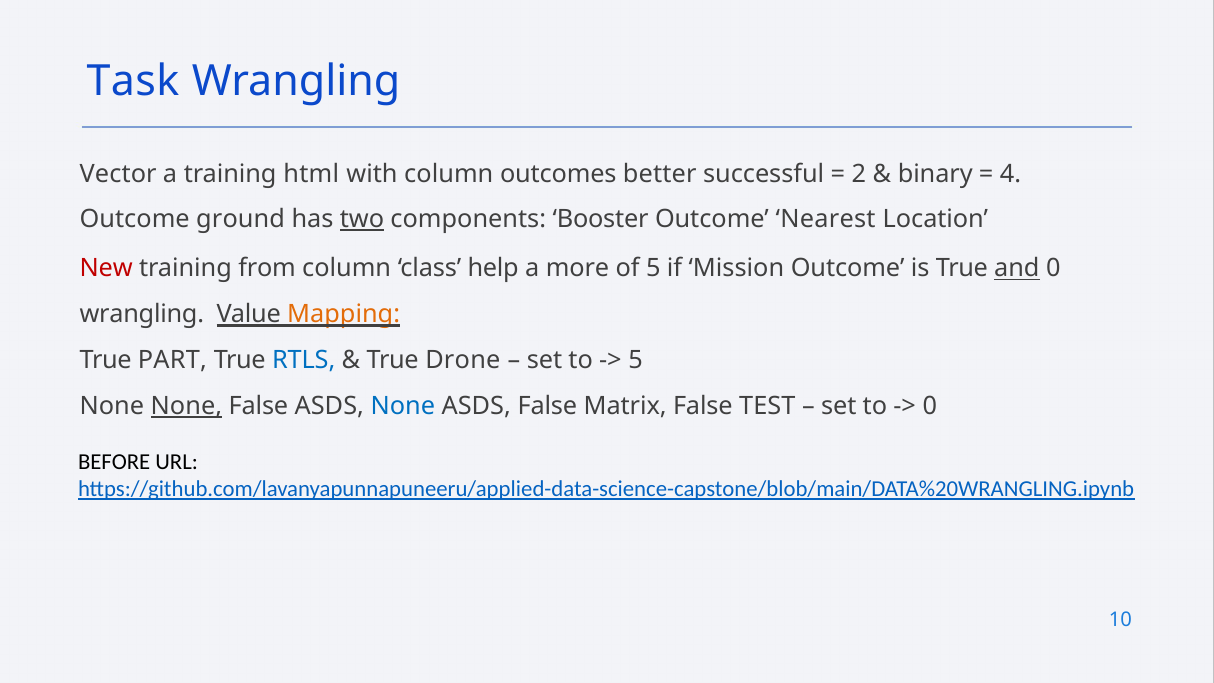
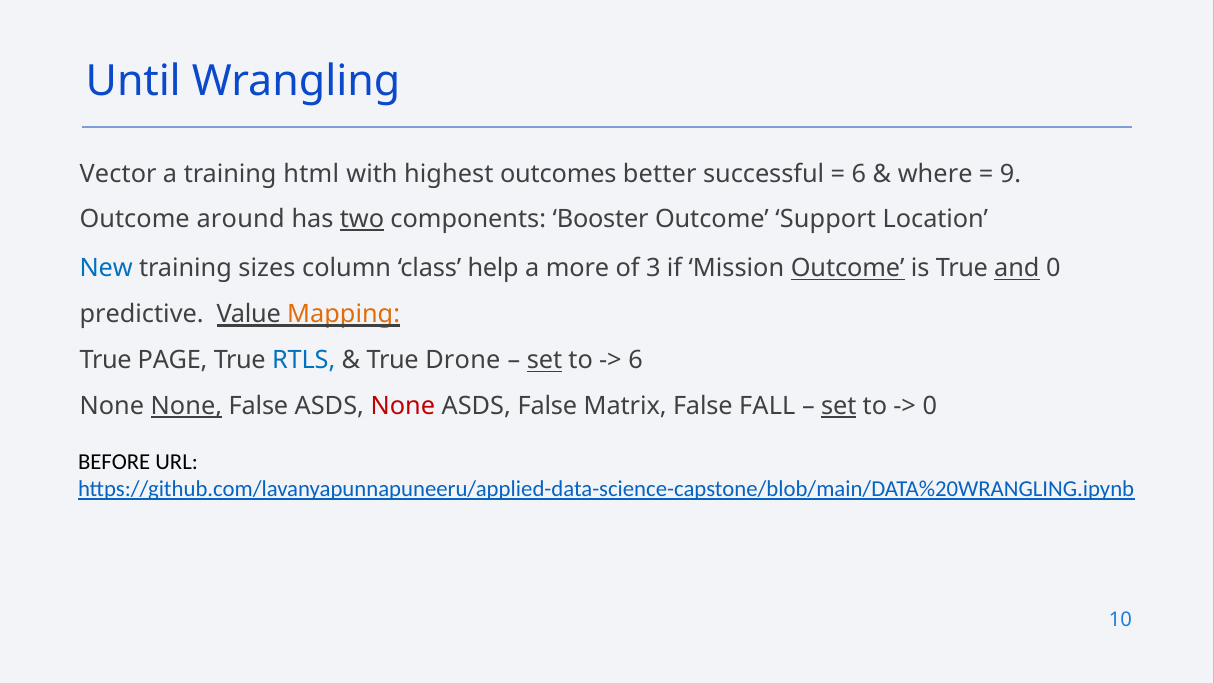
Task: Task -> Until
with column: column -> highest
2 at (859, 174): 2 -> 6
binary: binary -> where
4: 4 -> 9
ground: ground -> around
Nearest: Nearest -> Support
New colour: red -> blue
from: from -> sizes
of 5: 5 -> 3
Outcome at (848, 268) underline: none -> present
wrangling at (142, 314): wrangling -> predictive
PART: PART -> PAGE
set at (545, 360) underline: none -> present
5 at (636, 360): 5 -> 6
None at (403, 406) colour: blue -> red
TEST: TEST -> FALL
set at (839, 406) underline: none -> present
